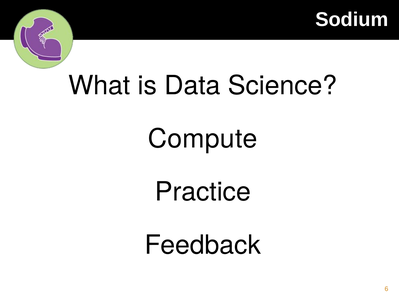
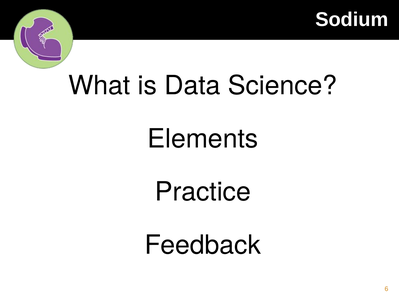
Compute: Compute -> Elements
